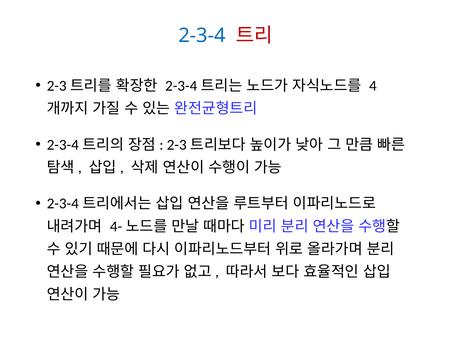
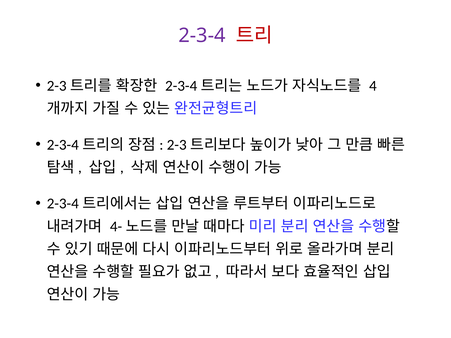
2-3-4 colour: blue -> purple
